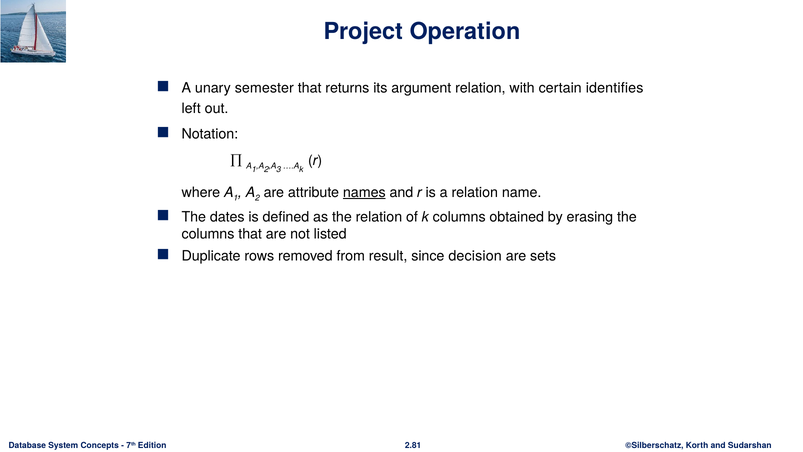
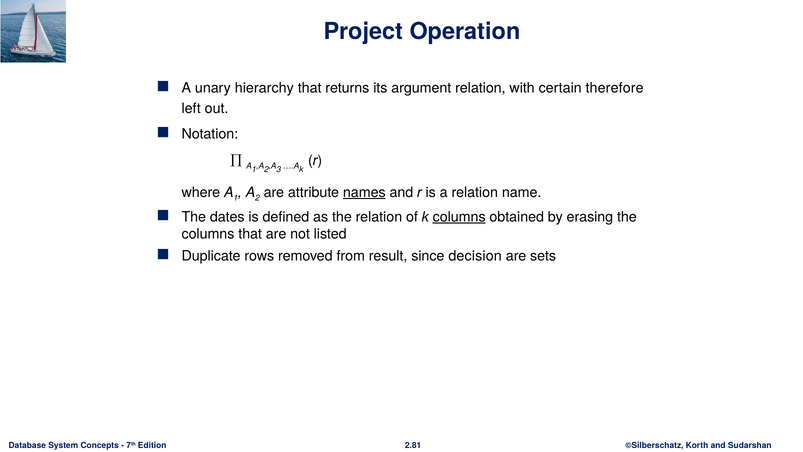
semester: semester -> hierarchy
identifies: identifies -> therefore
columns at (459, 217) underline: none -> present
